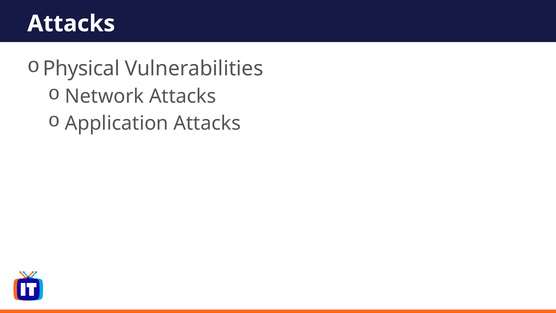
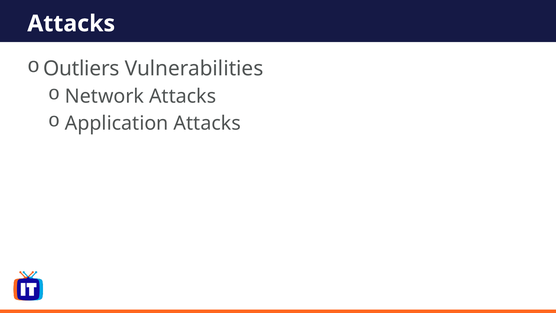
Physical: Physical -> Outliers
